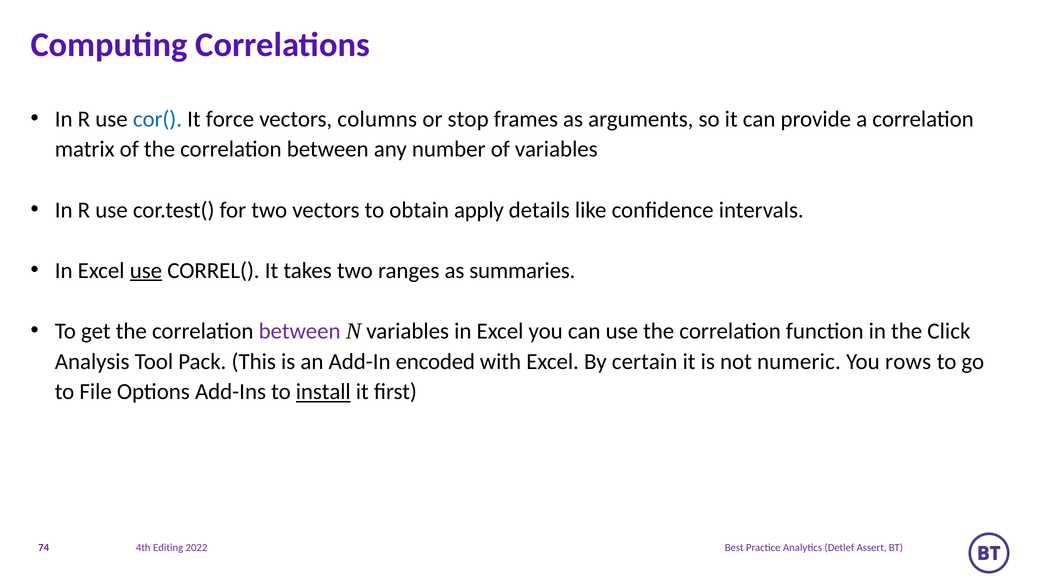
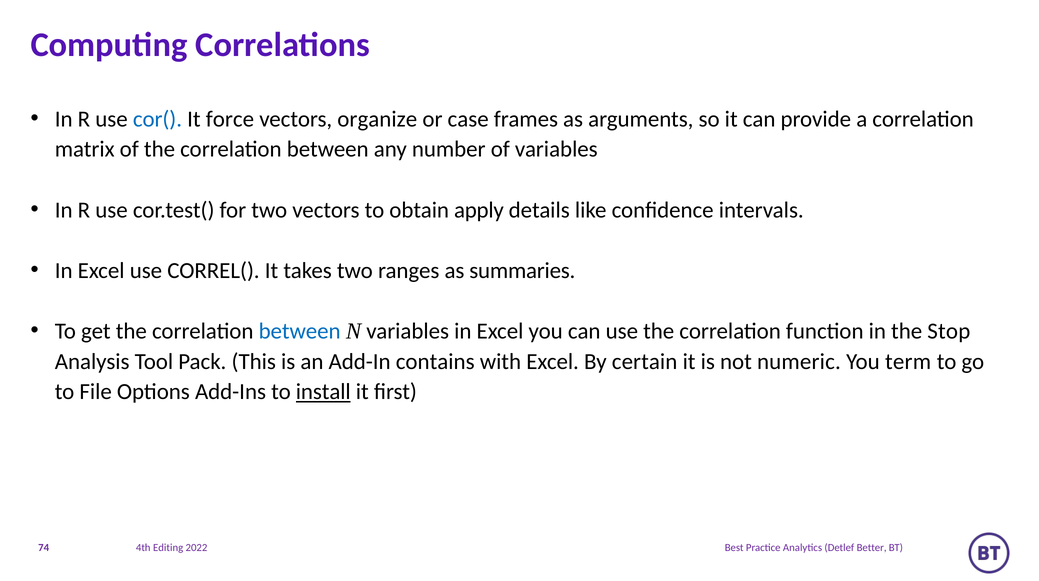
columns: columns -> organize
stop: stop -> case
use at (146, 270) underline: present -> none
between at (300, 331) colour: purple -> blue
Click: Click -> Stop
encoded: encoded -> contains
rows: rows -> term
Assert: Assert -> Better
